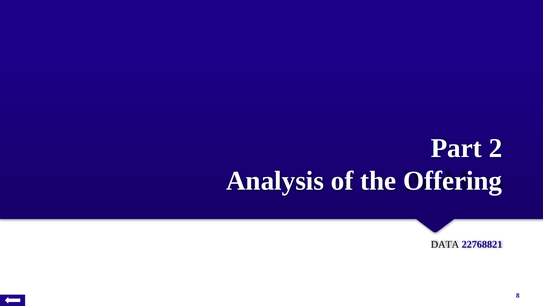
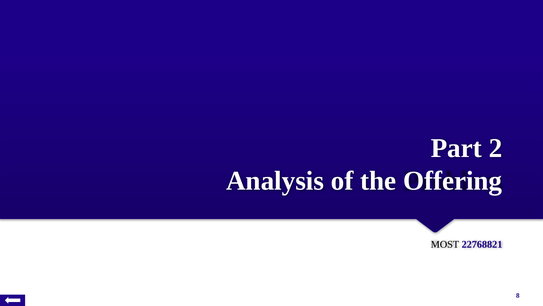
DATA: DATA -> MOST
